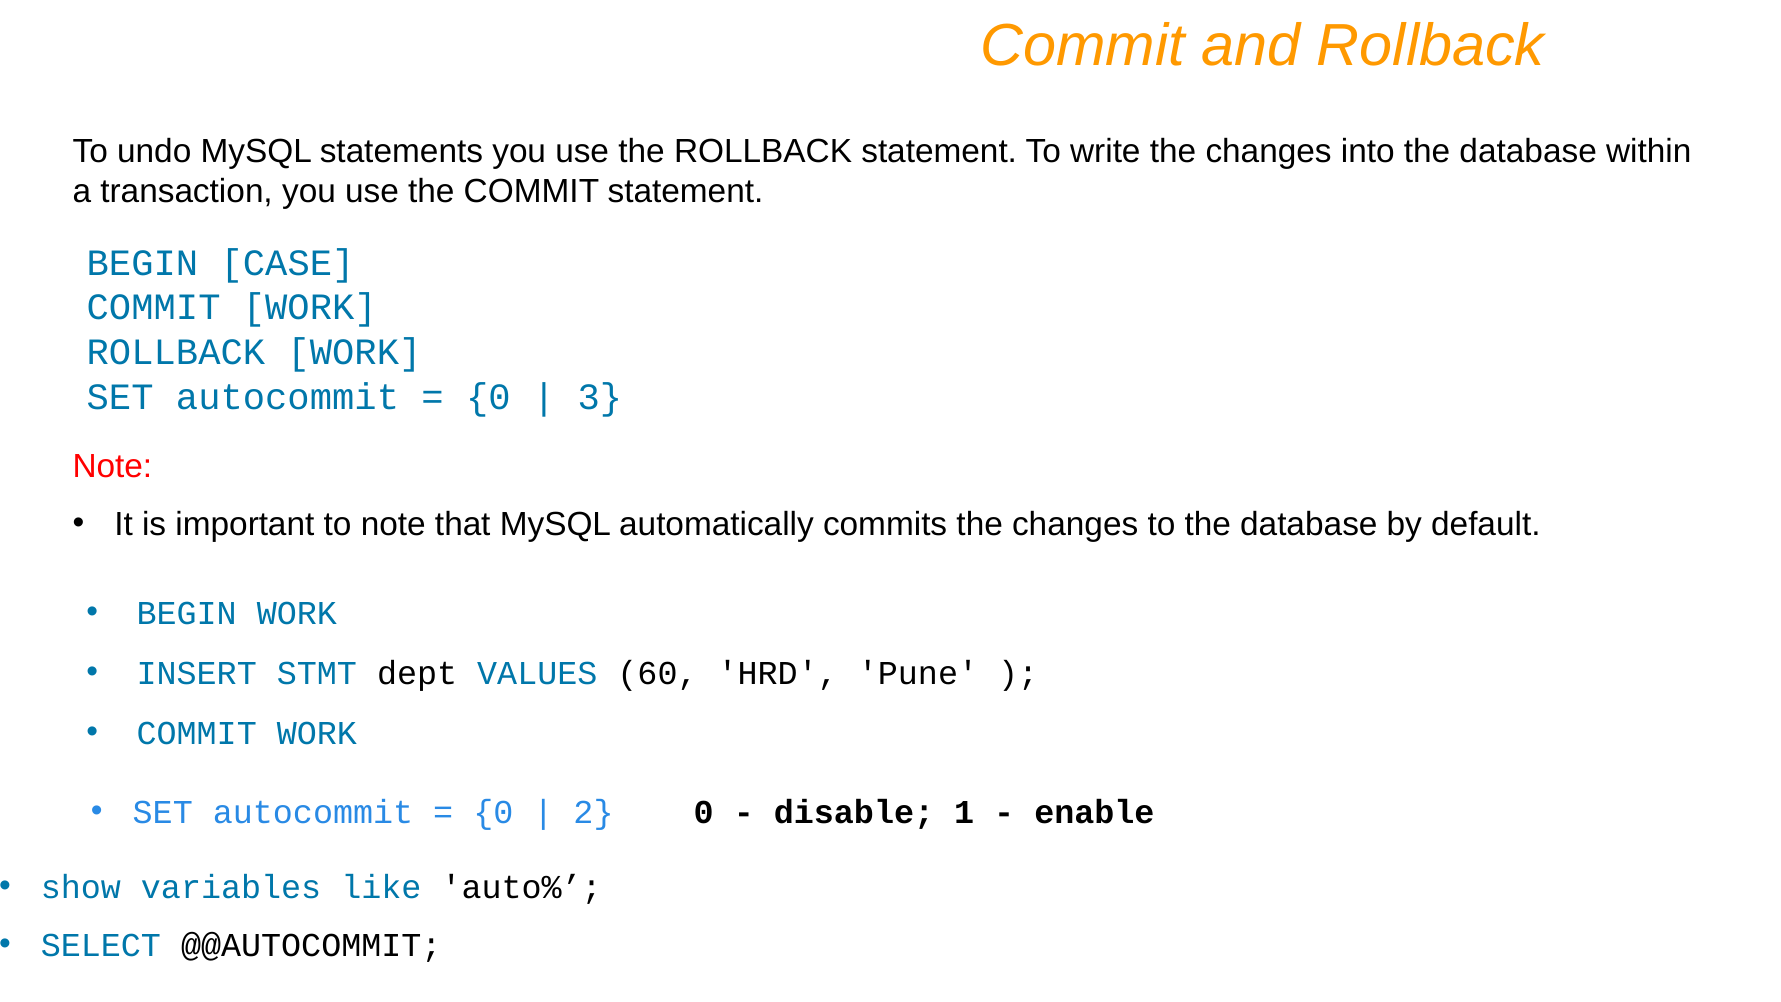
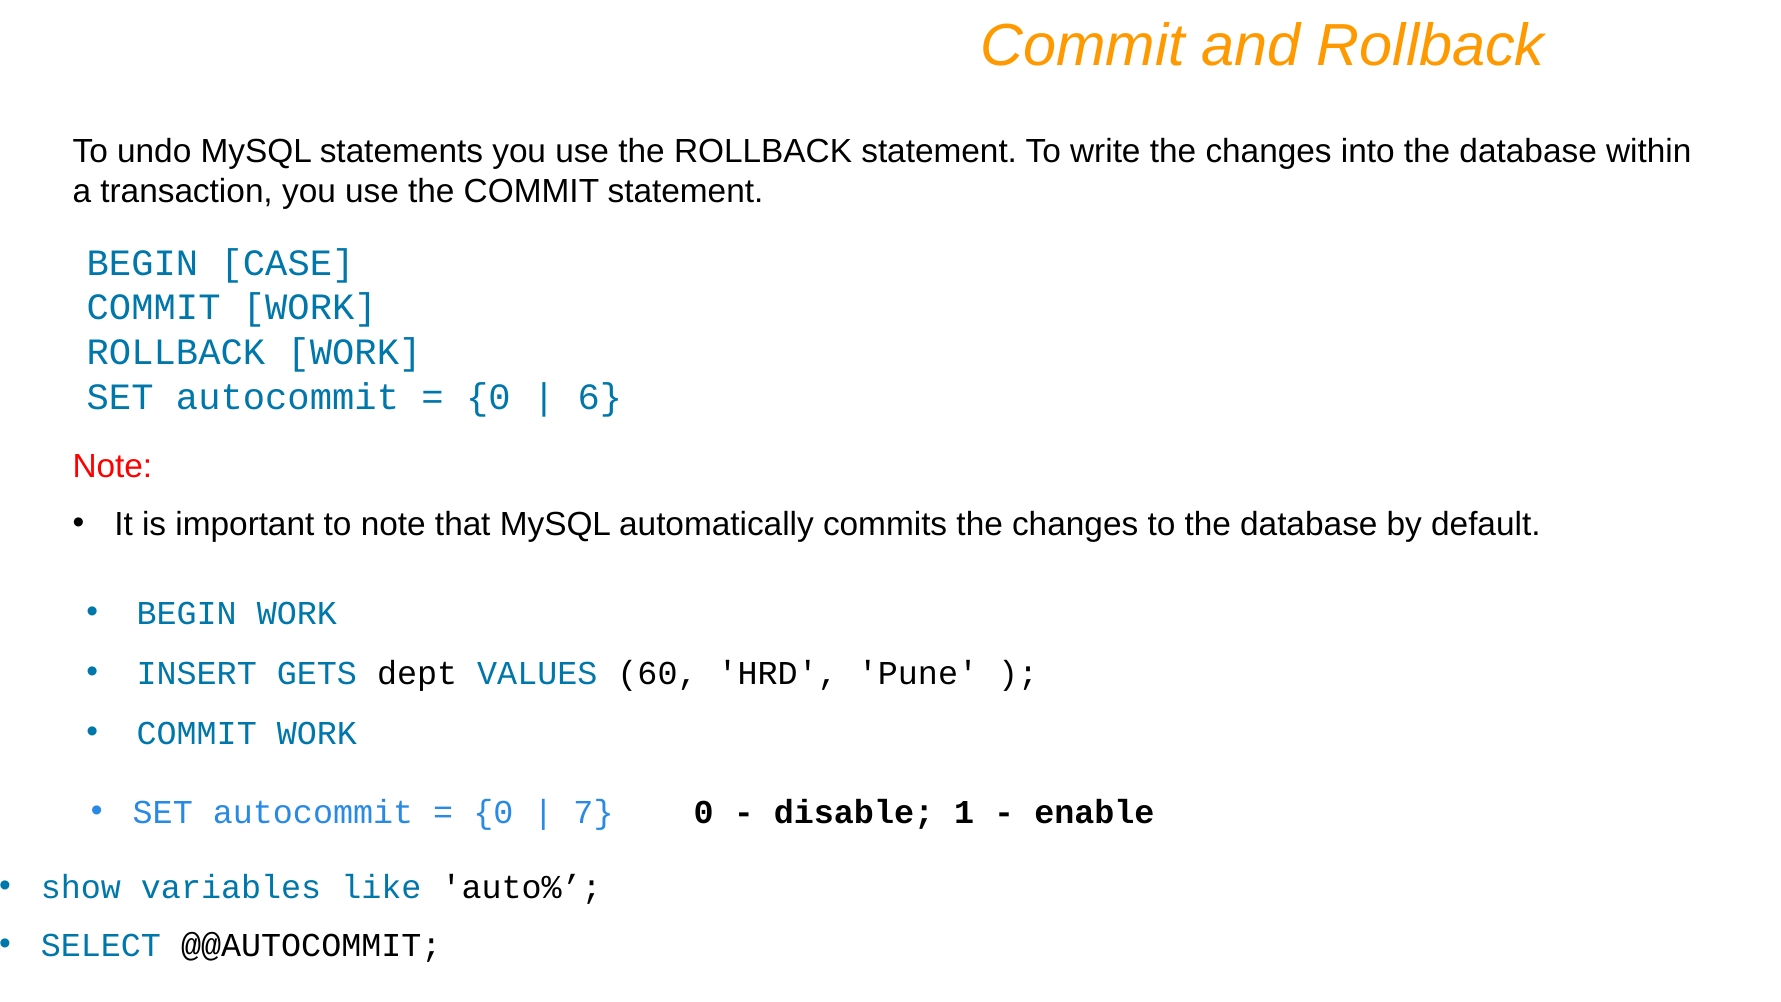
3: 3 -> 6
STMT: STMT -> GETS
2: 2 -> 7
